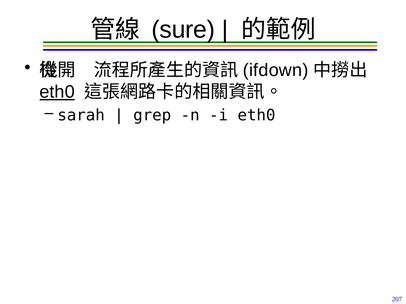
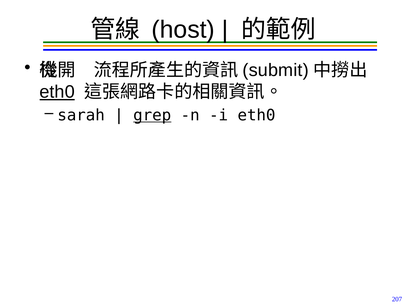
sure: sure -> host
ifdown: ifdown -> submit
grep underline: none -> present
